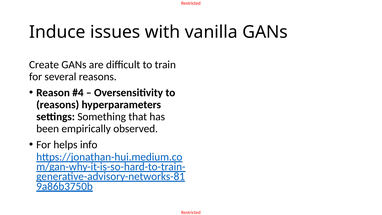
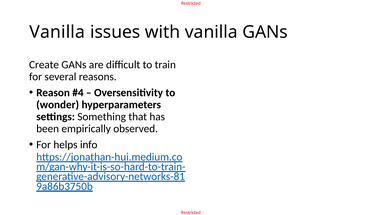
Induce at (57, 32): Induce -> Vanilla
reasons at (58, 105): reasons -> wonder
